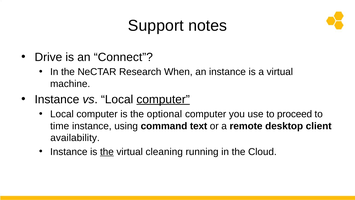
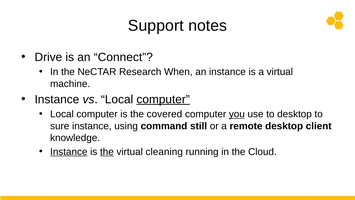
optional: optional -> covered
you underline: none -> present
to proceed: proceed -> desktop
time: time -> sure
text: text -> still
availability: availability -> knowledge
Instance at (69, 152) underline: none -> present
